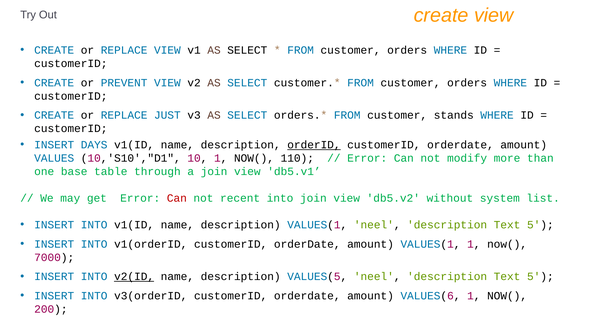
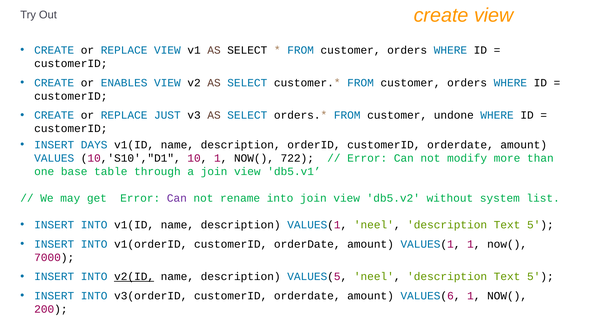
PREVENT: PREVENT -> ENABLES
stands: stands -> undone
orderID underline: present -> none
110: 110 -> 722
Can at (177, 198) colour: red -> purple
recent: recent -> rename
